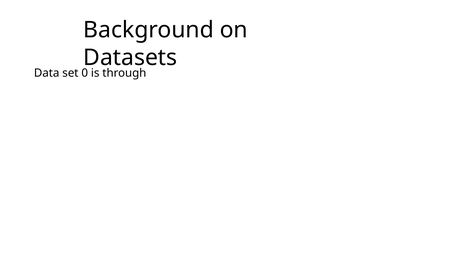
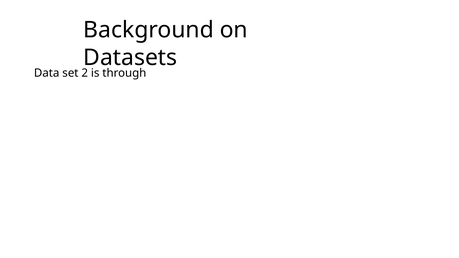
0: 0 -> 2
